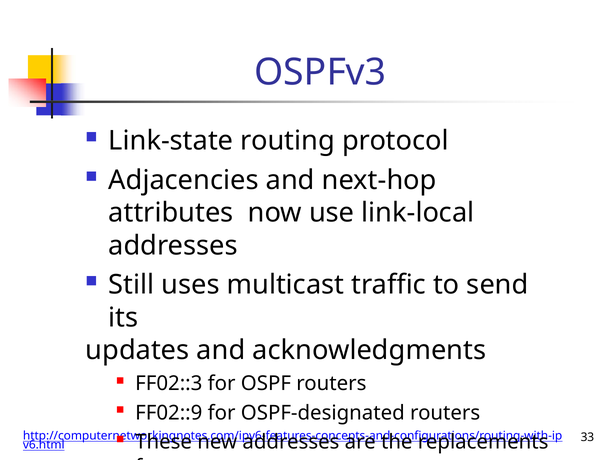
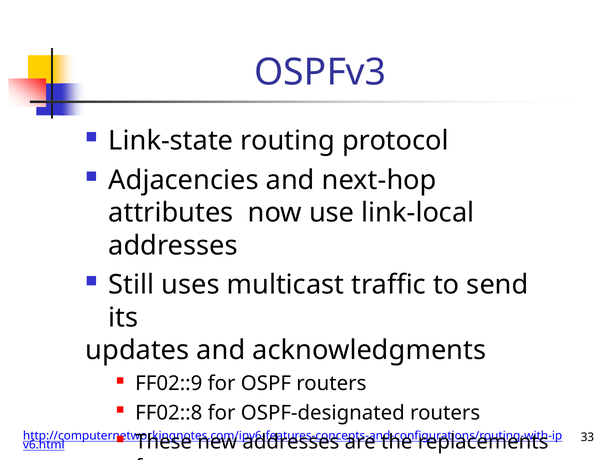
FF02::3: FF02::3 -> FF02::9
FF02::9: FF02::9 -> FF02::8
